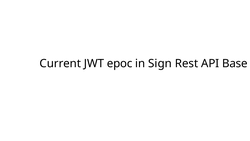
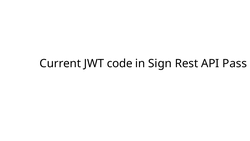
epoc: epoc -> code
Base: Base -> Pass
